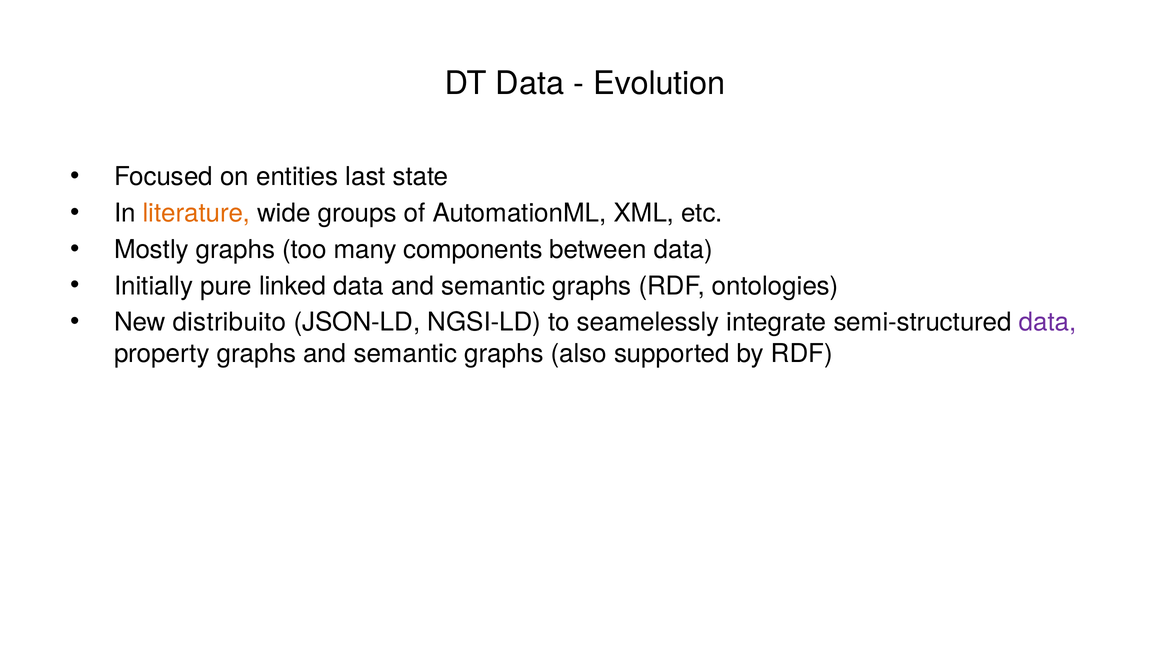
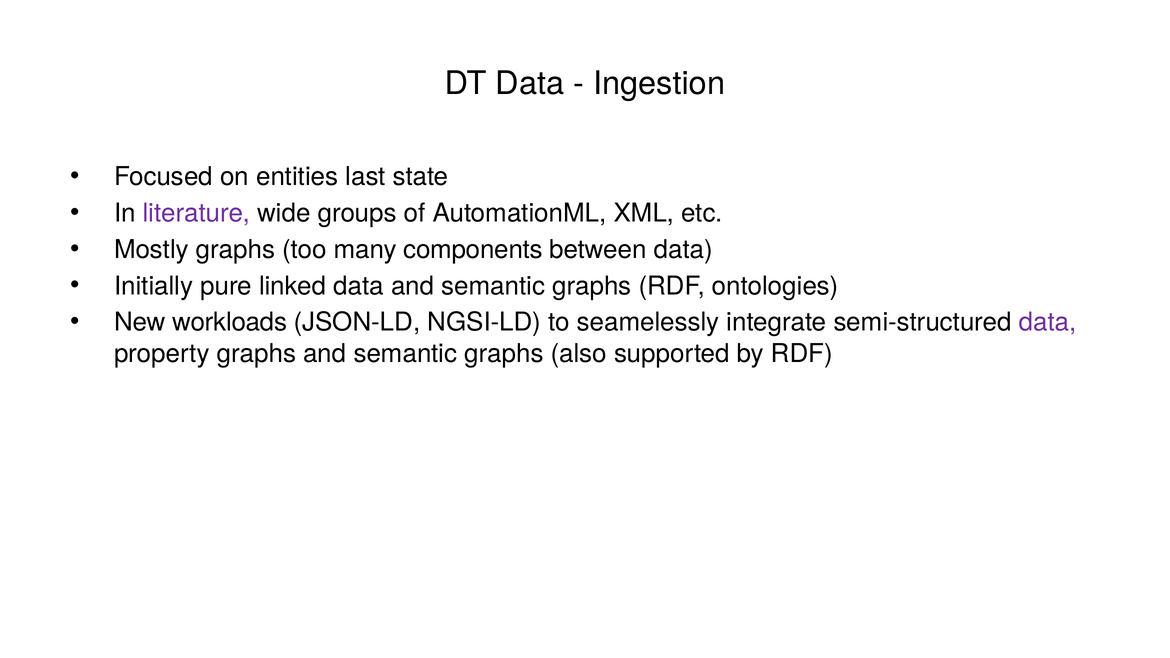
Evolution: Evolution -> Ingestion
literature colour: orange -> purple
distribuito: distribuito -> workloads
